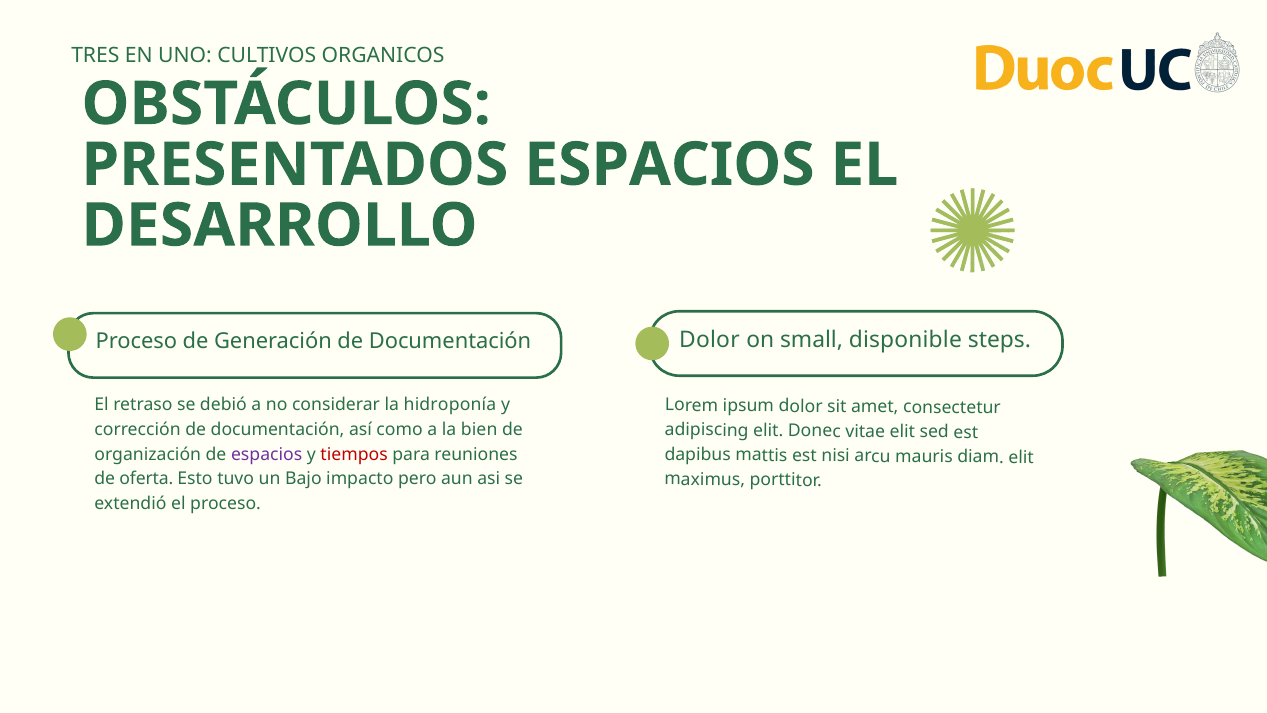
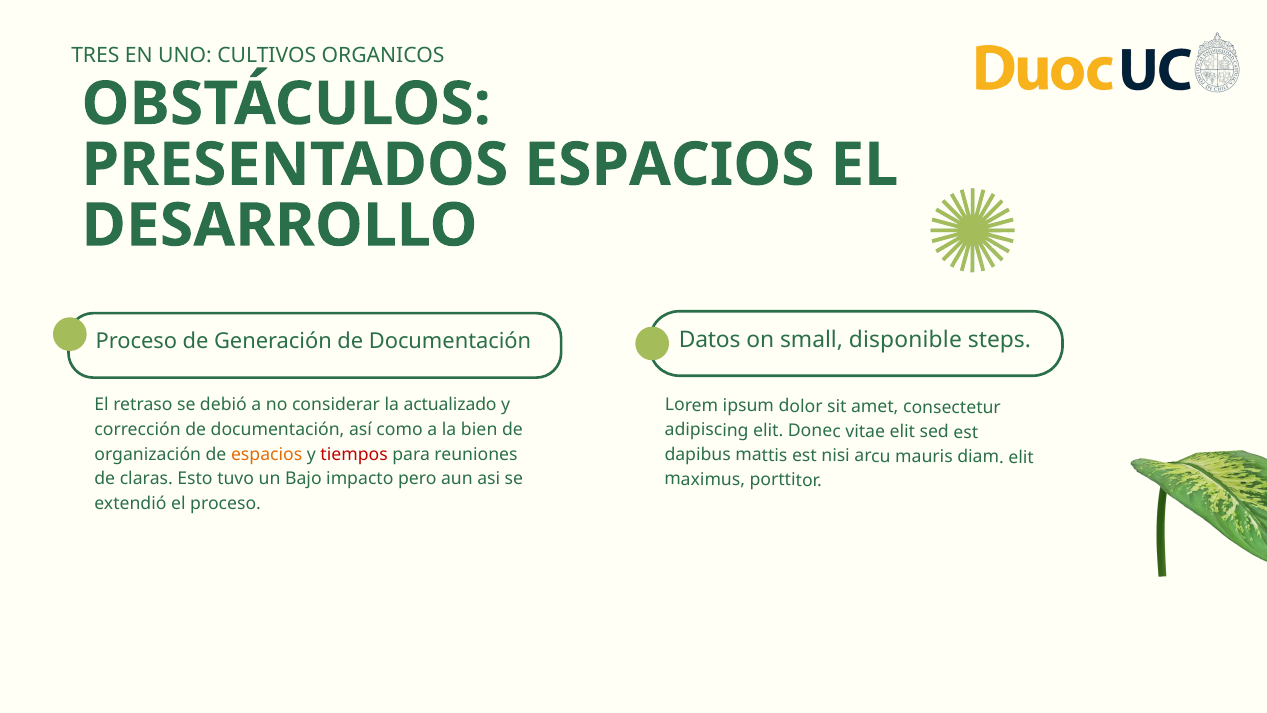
Documentación Dolor: Dolor -> Datos
hidroponía: hidroponía -> actualizado
espacios at (267, 454) colour: purple -> orange
oferta: oferta -> claras
